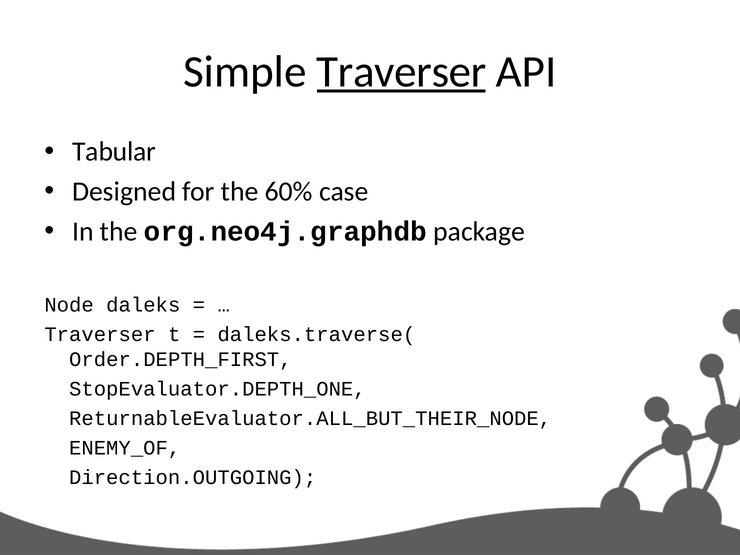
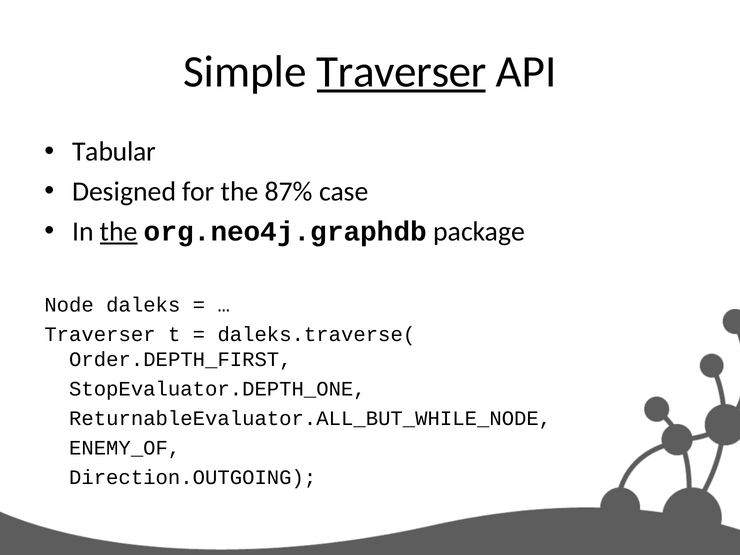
60%: 60% -> 87%
the at (119, 232) underline: none -> present
ReturnableEvaluator.ALL_BUT_THEIR_NODE: ReturnableEvaluator.ALL_BUT_THEIR_NODE -> ReturnableEvaluator.ALL_BUT_WHILE_NODE
